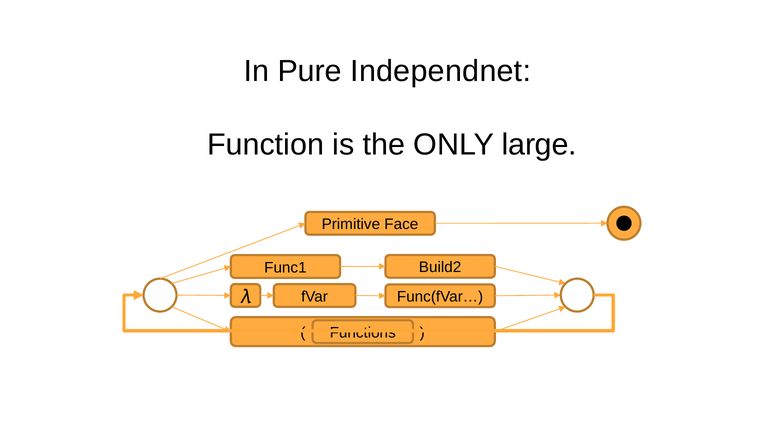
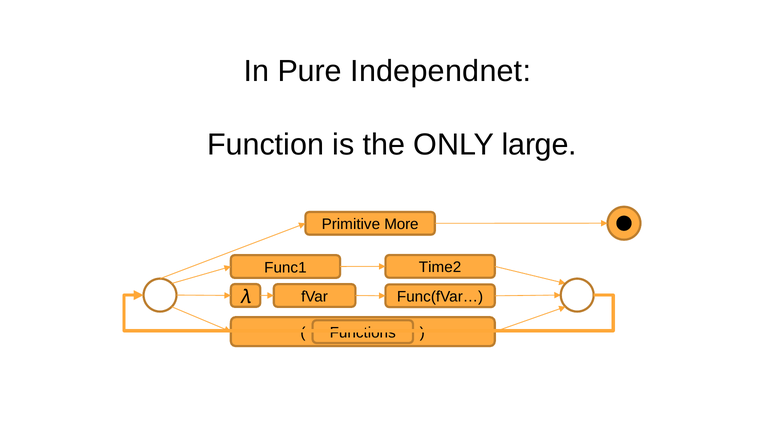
Face: Face -> More
Build2: Build2 -> Time2
